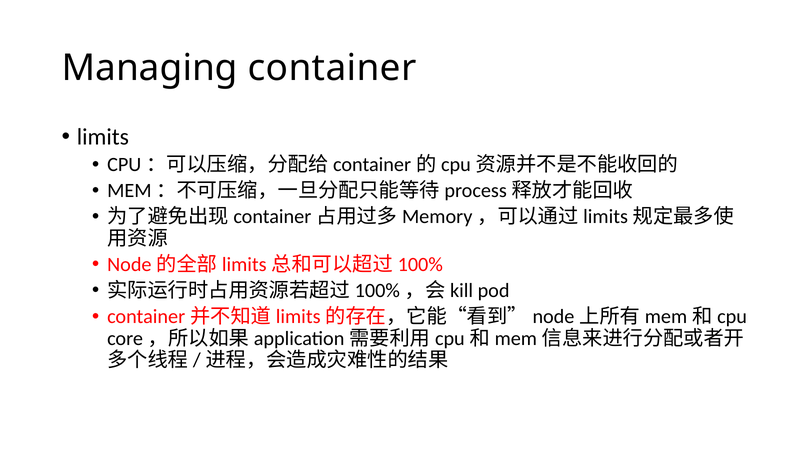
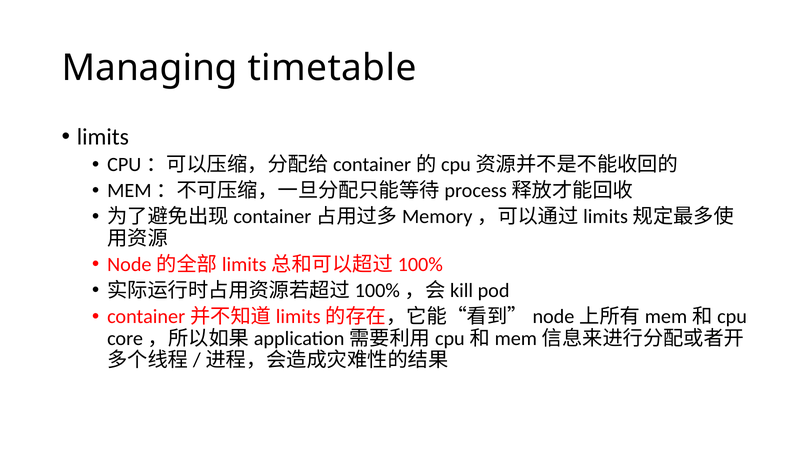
container: container -> timetable
